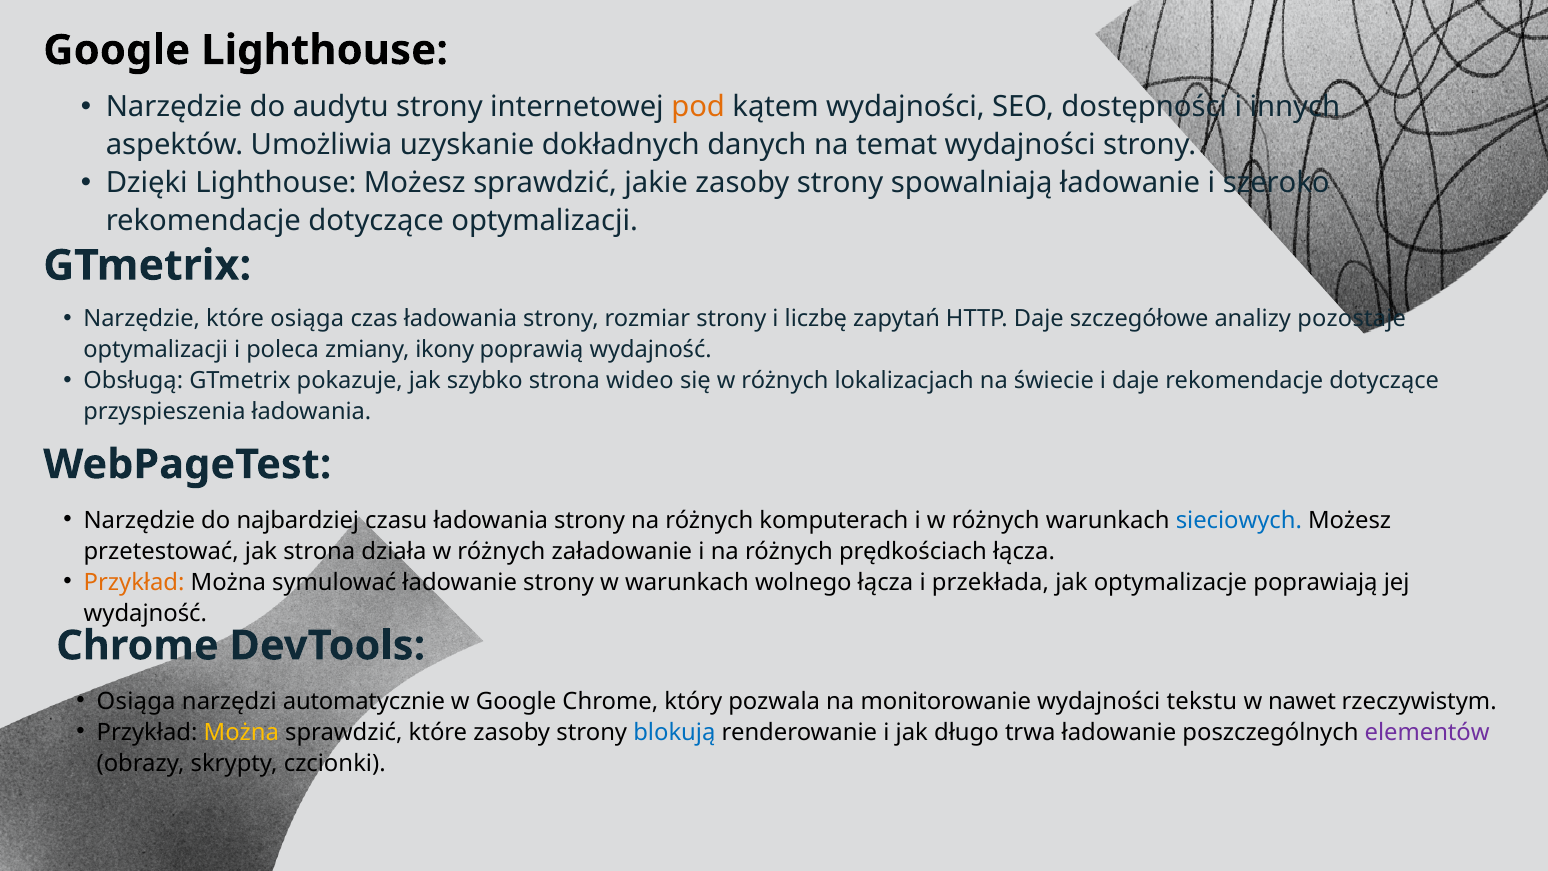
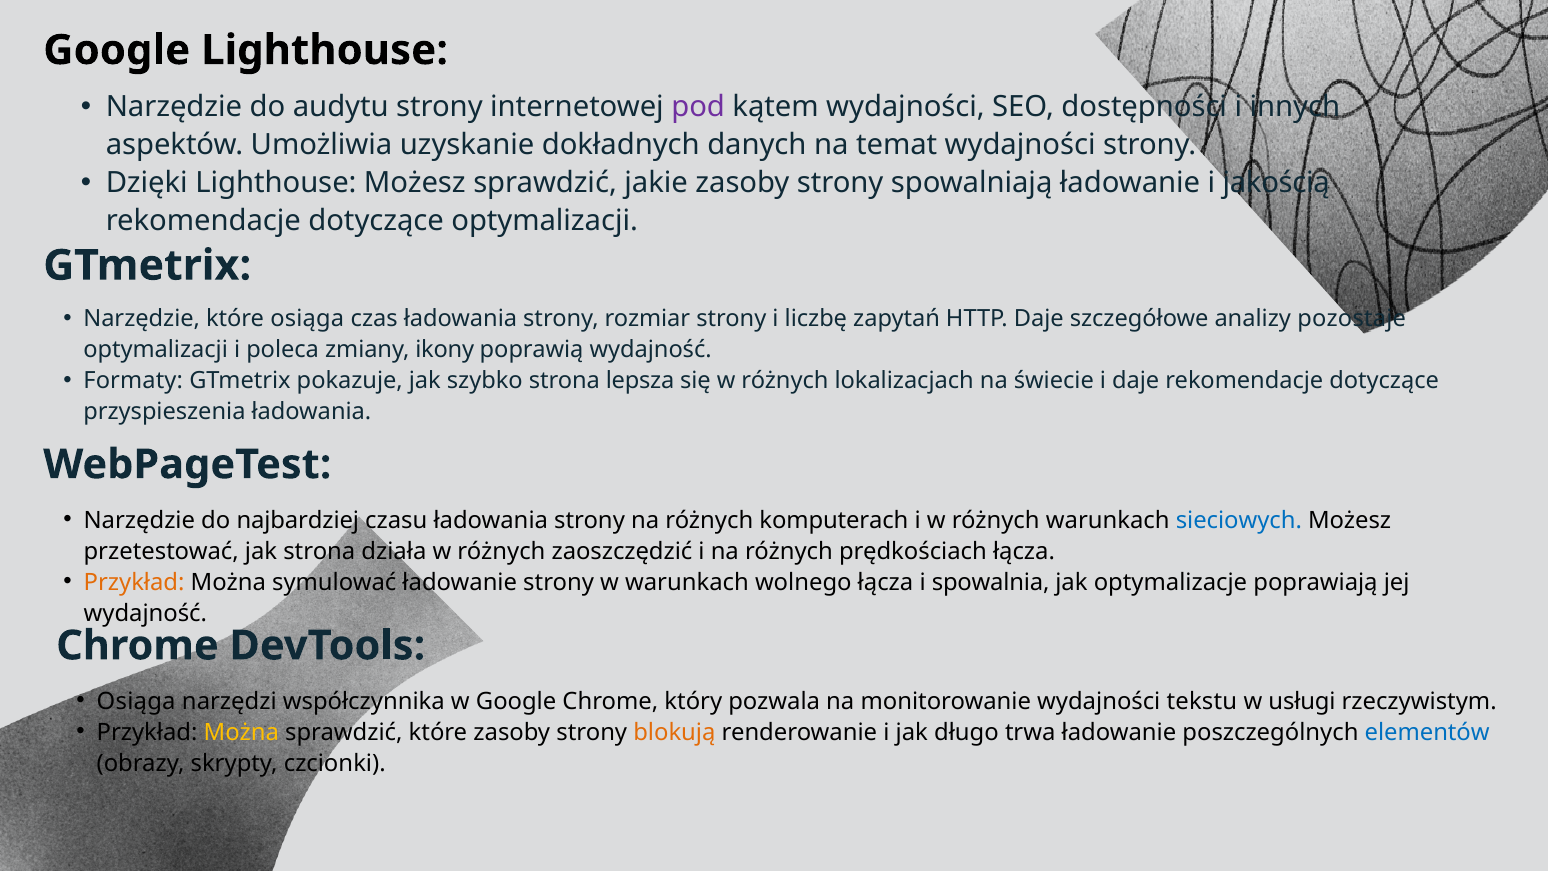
pod colour: orange -> purple
szeroko: szeroko -> jakością
Obsługą: Obsługą -> Formaty
wideo: wideo -> lepsza
załadowanie: załadowanie -> zaoszczędzić
przekłada: przekłada -> spowalnia
automatycznie: automatycznie -> współczynnika
nawet: nawet -> usługi
blokują colour: blue -> orange
elementów colour: purple -> blue
